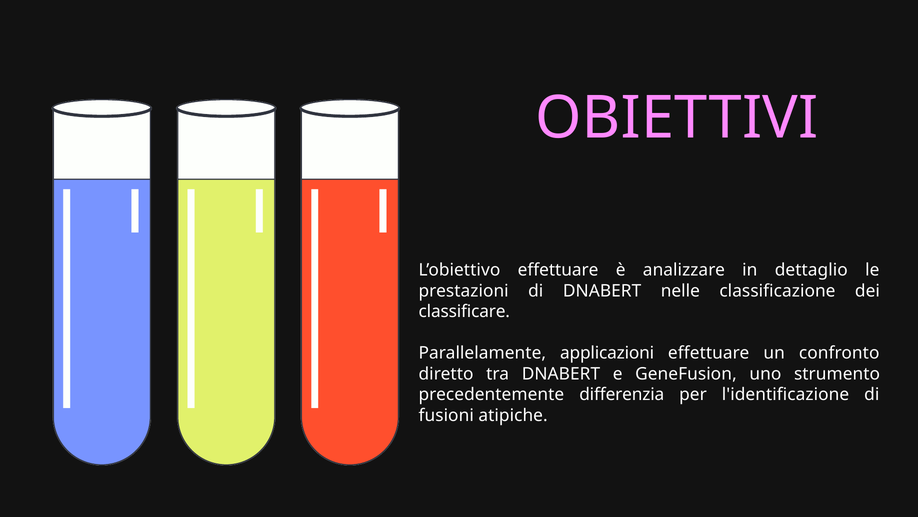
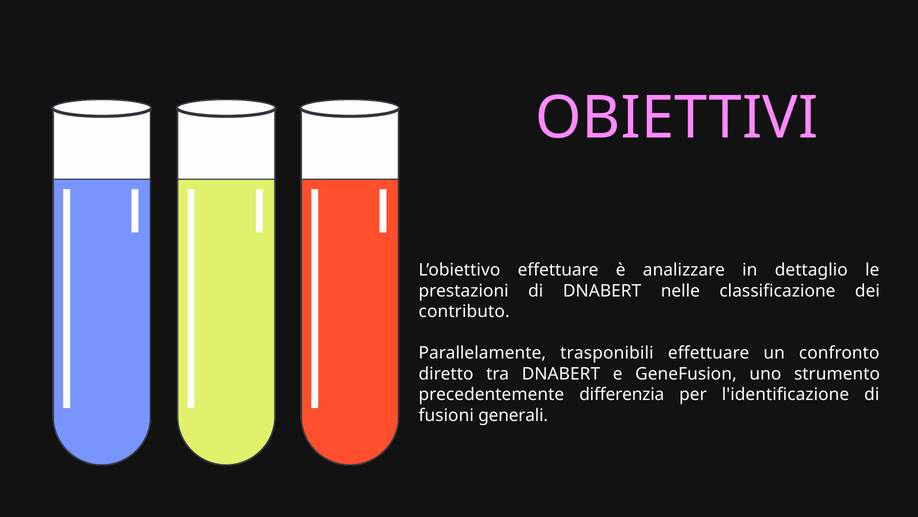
classificare: classificare -> contributo
applicazioni: applicazioni -> trasponibili
atipiche: atipiche -> generali
